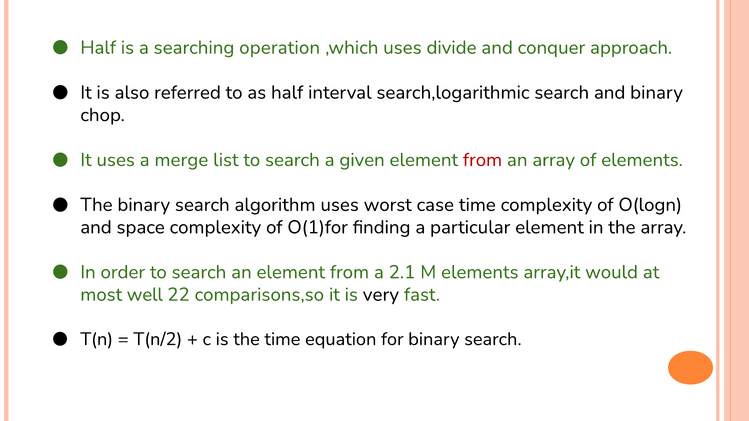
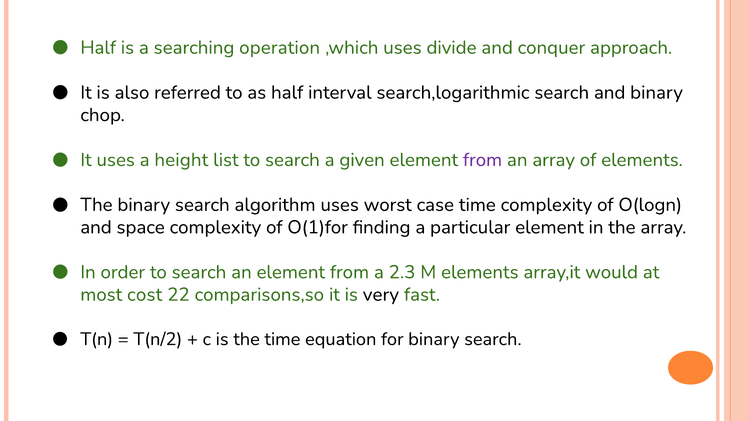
merge: merge -> height
from at (482, 160) colour: red -> purple
2.1: 2.1 -> 2.3
well: well -> cost
